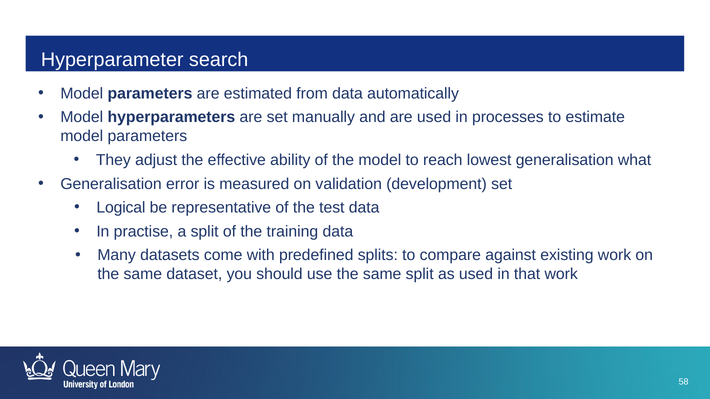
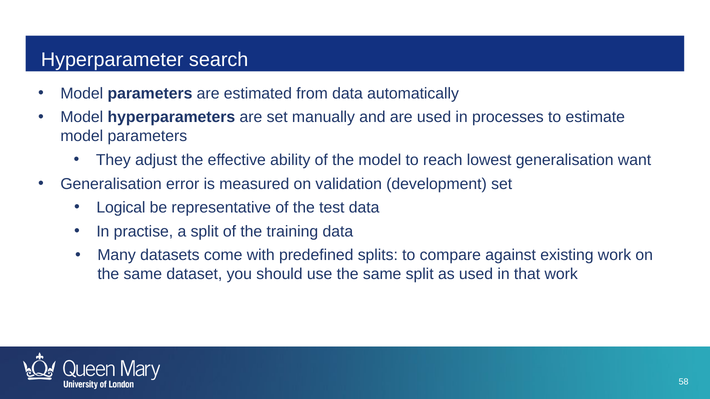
what: what -> want
